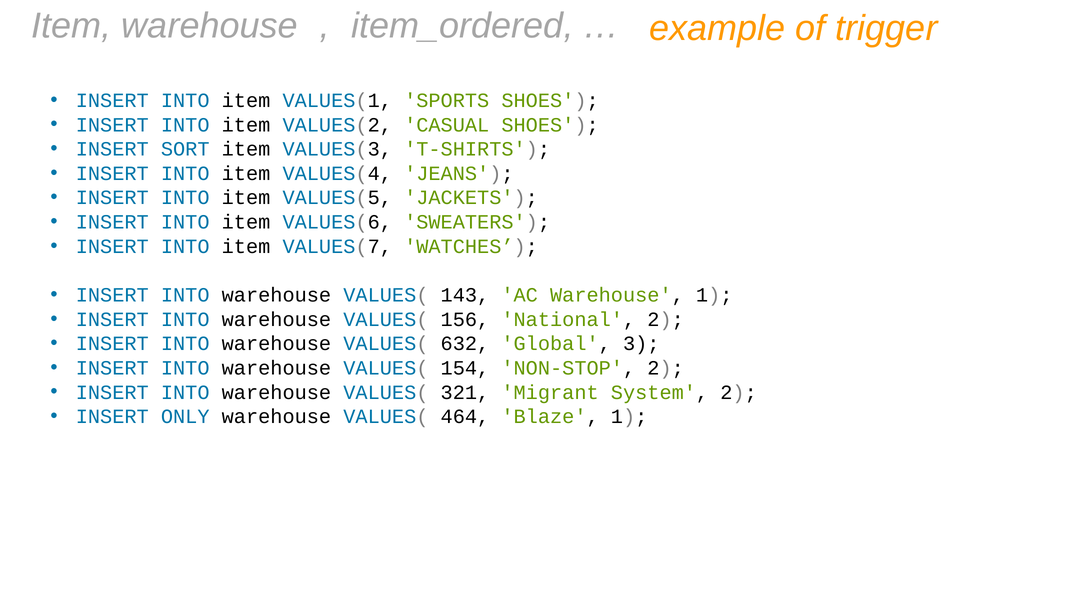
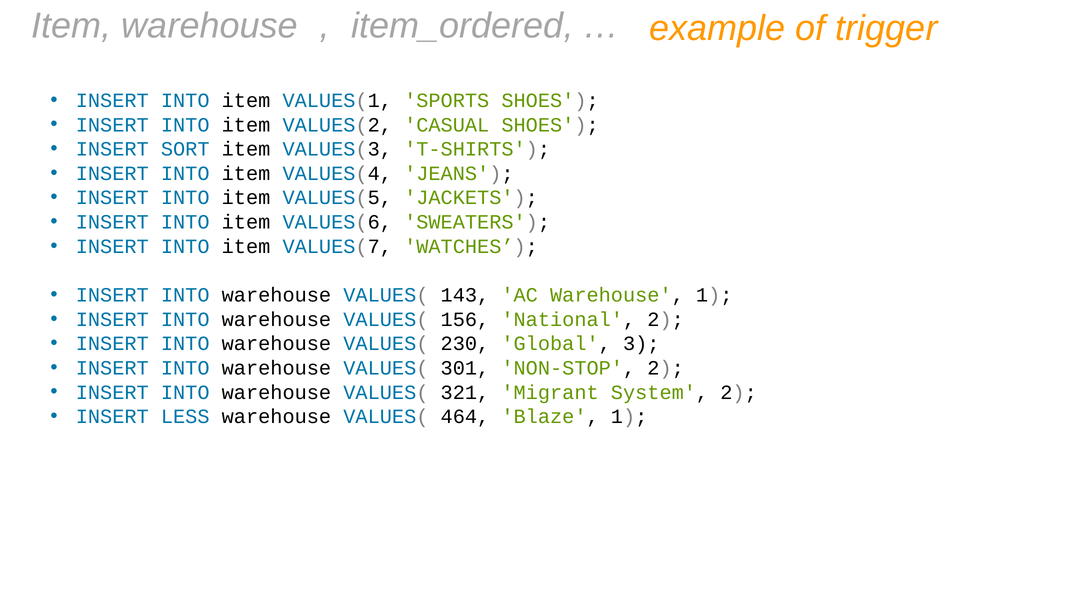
632: 632 -> 230
154: 154 -> 301
ONLY: ONLY -> LESS
